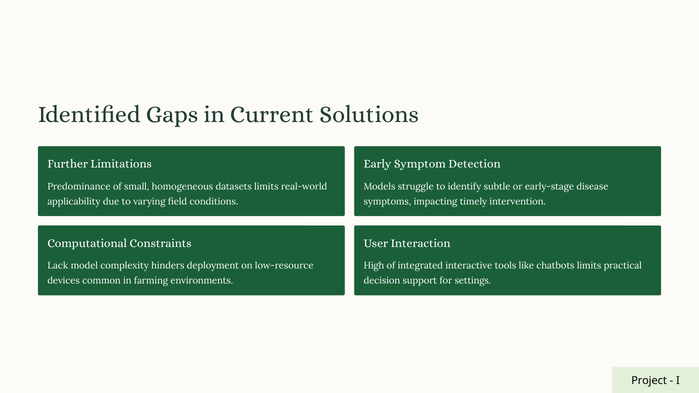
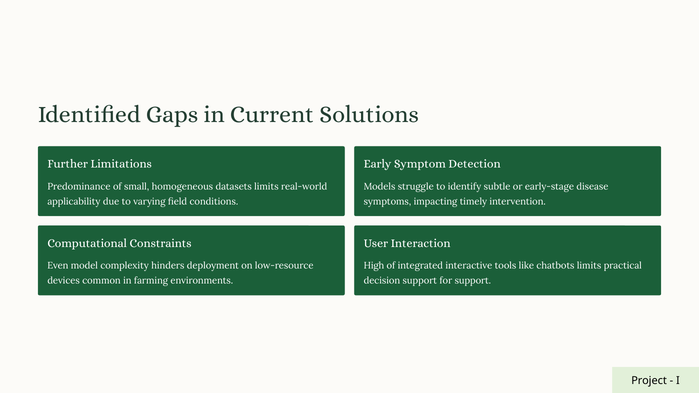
Lack: Lack -> Even
for settings: settings -> support
